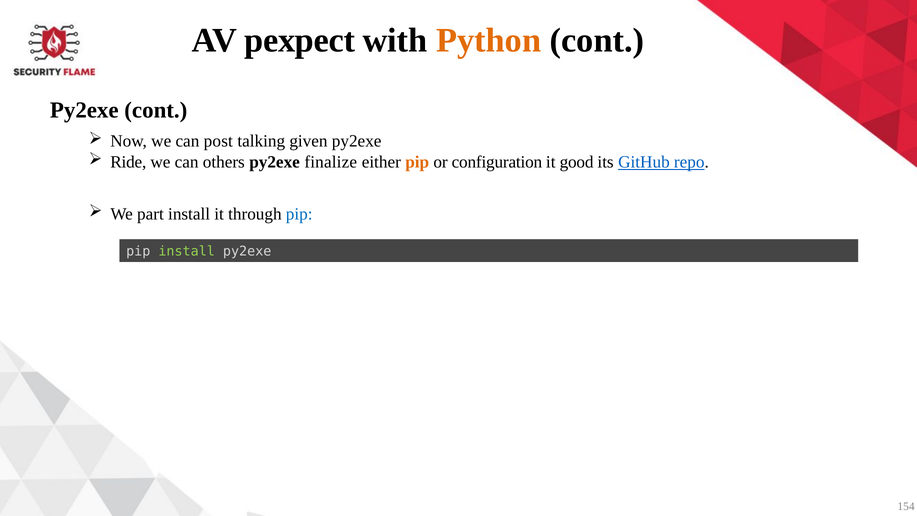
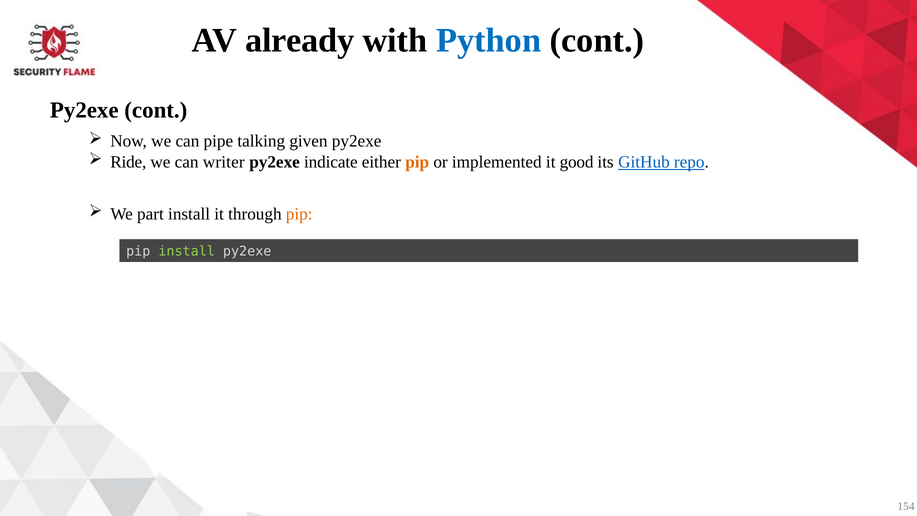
pexpect: pexpect -> already
Python colour: orange -> blue
post: post -> pipe
others: others -> writer
finalize: finalize -> indicate
configuration: configuration -> implemented
pip at (299, 214) colour: blue -> orange
